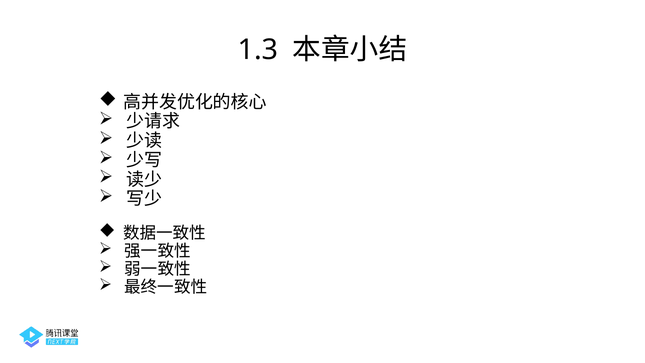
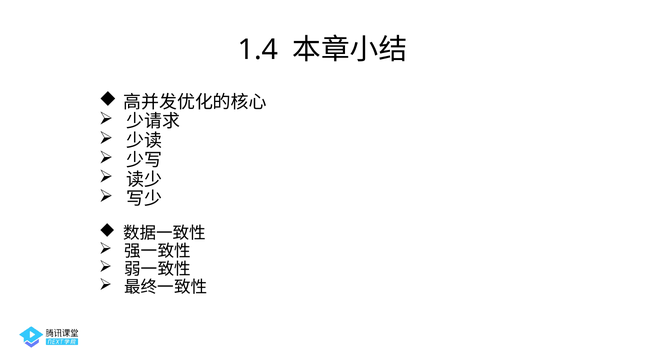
1.3: 1.3 -> 1.4
